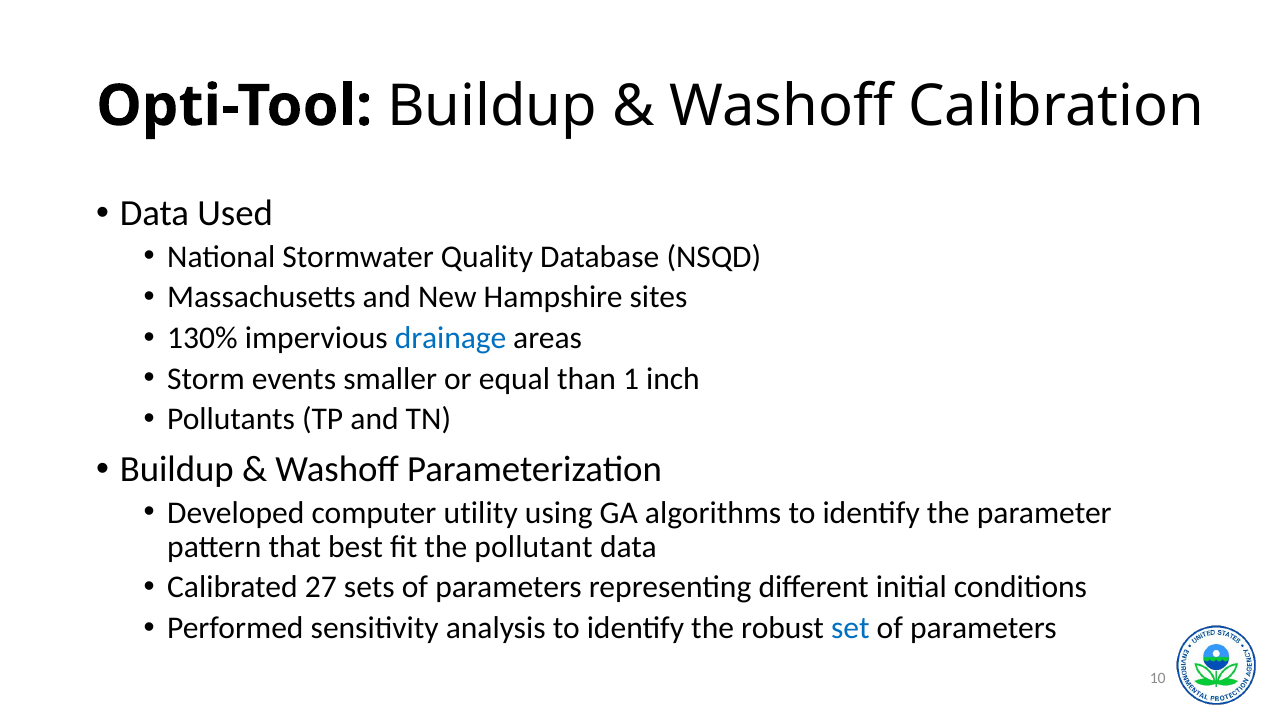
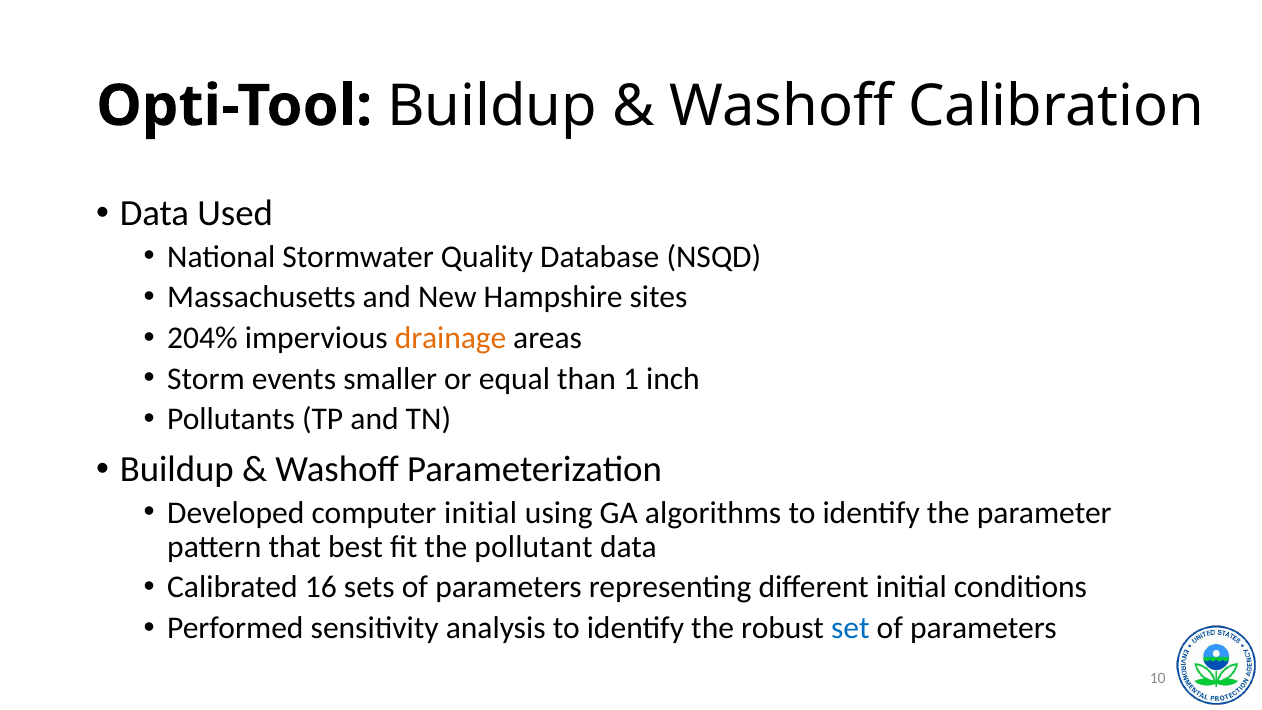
130%: 130% -> 204%
drainage colour: blue -> orange
computer utility: utility -> initial
27: 27 -> 16
